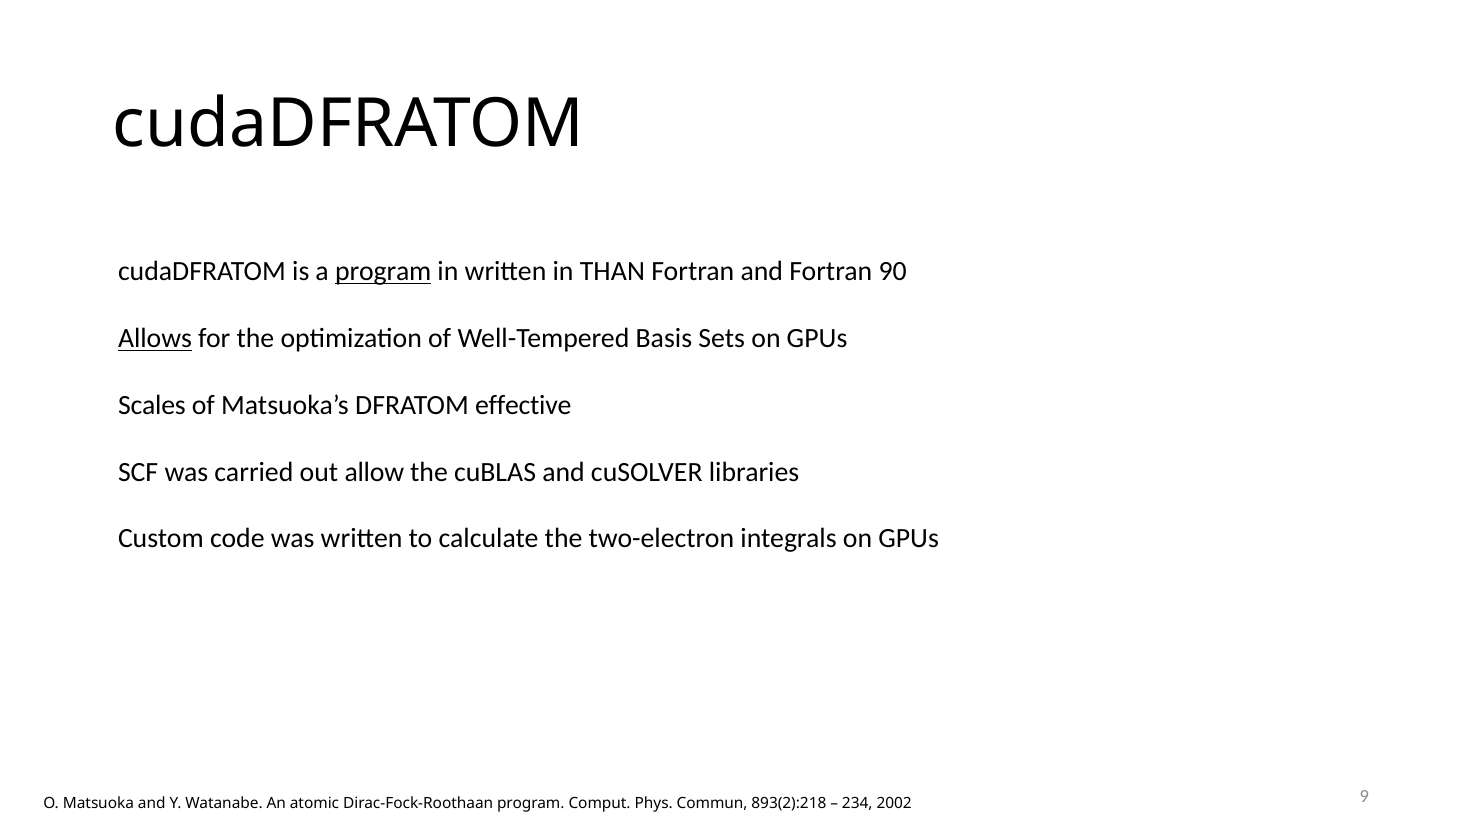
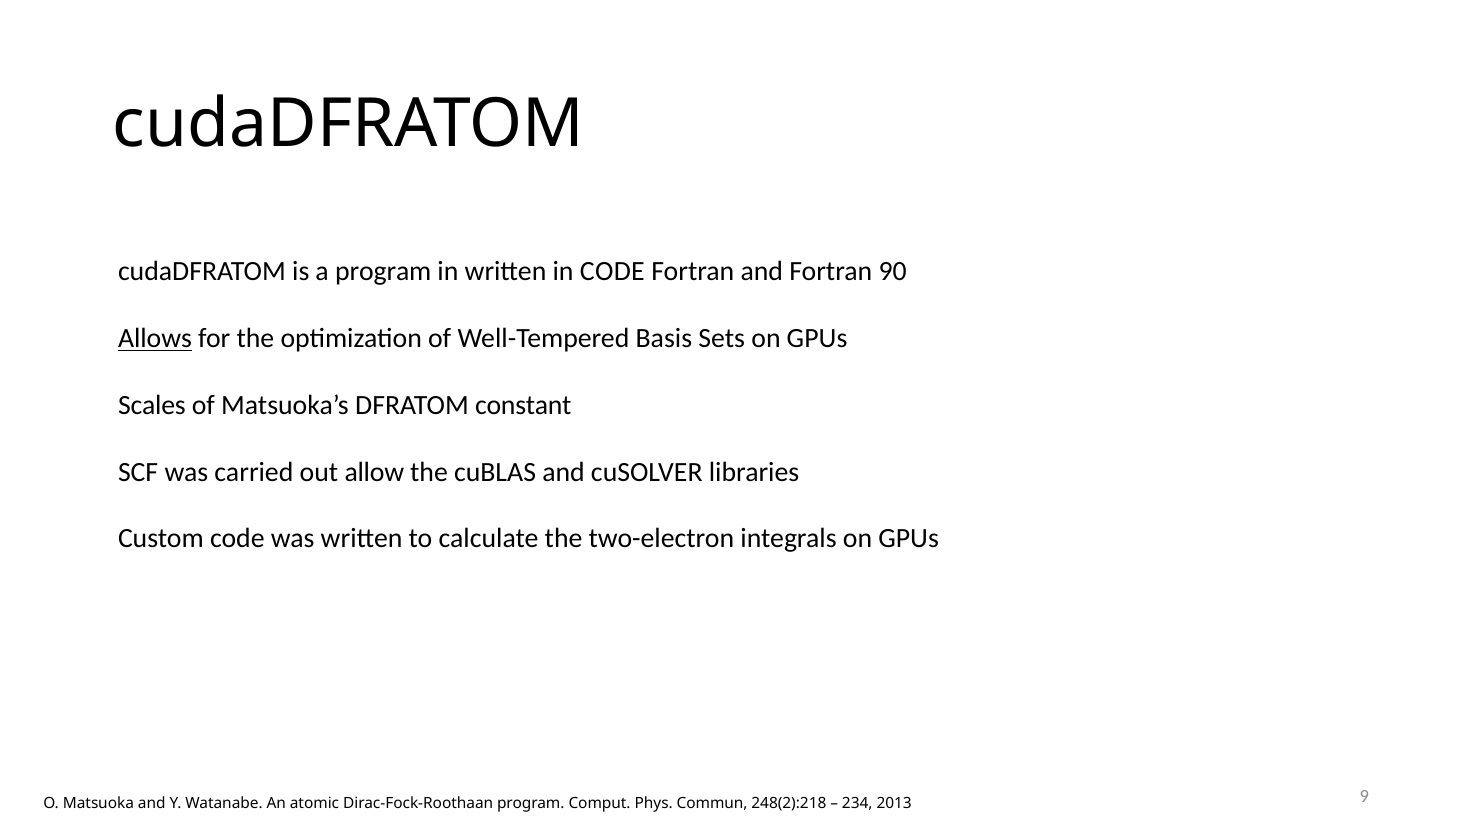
program at (383, 272) underline: present -> none
in THAN: THAN -> CODE
effective: effective -> constant
893(2):218: 893(2):218 -> 248(2):218
2002: 2002 -> 2013
